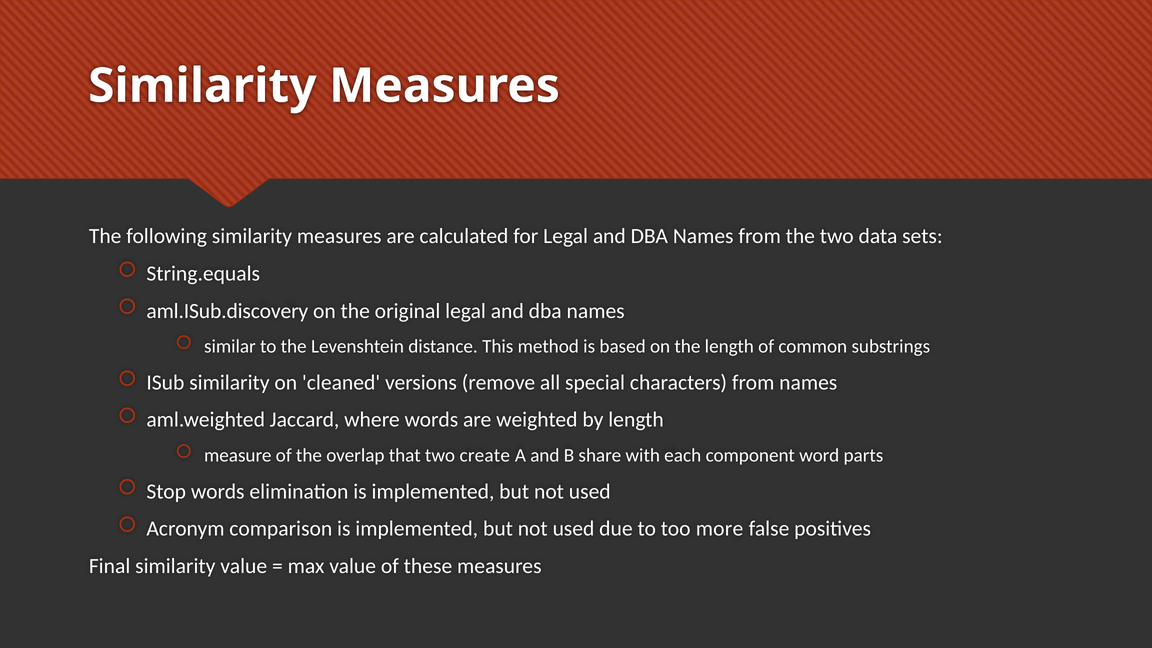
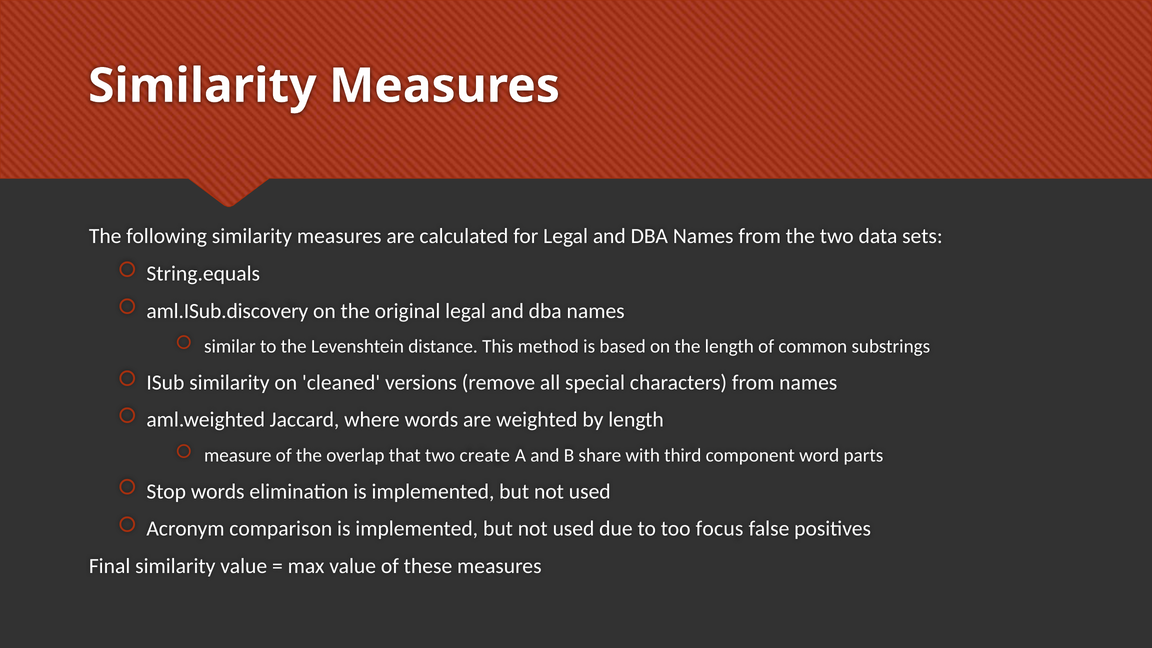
each: each -> third
more: more -> focus
